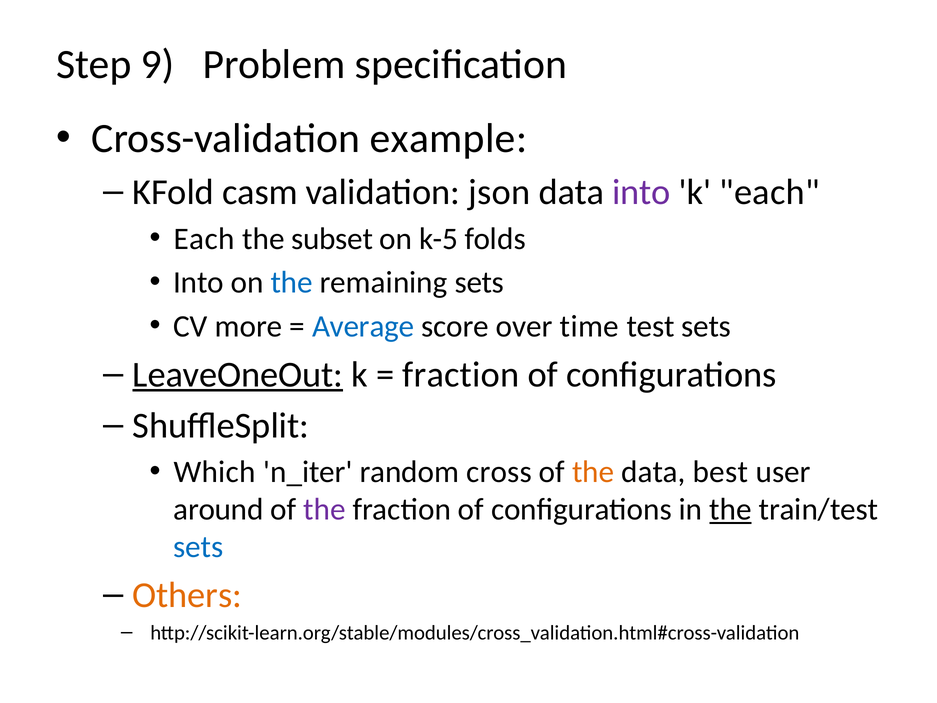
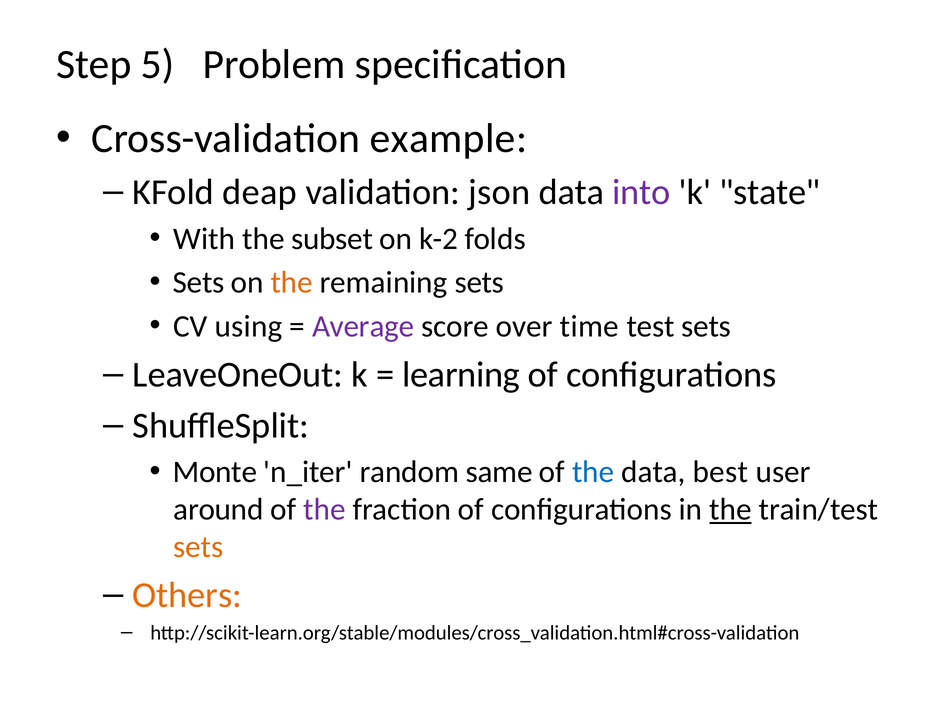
9: 9 -> 5
casm: casm -> deap
k each: each -> state
Each at (204, 239): Each -> With
k-5: k-5 -> k-2
Into at (199, 282): Into -> Sets
the at (292, 282) colour: blue -> orange
more: more -> using
Average colour: blue -> purple
LeaveOneOut underline: present -> none
fraction at (461, 374): fraction -> learning
Which: Which -> Monte
cross: cross -> same
the at (593, 472) colour: orange -> blue
sets at (198, 547) colour: blue -> orange
